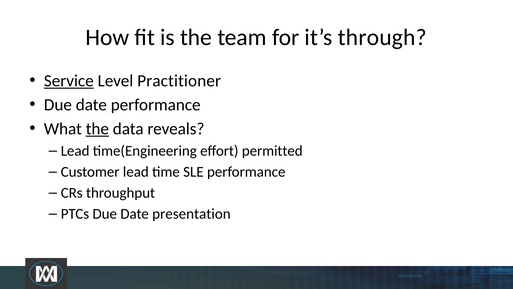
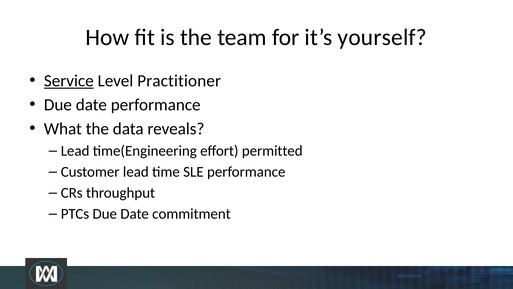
through: through -> yourself
the at (97, 129) underline: present -> none
presentation: presentation -> commitment
